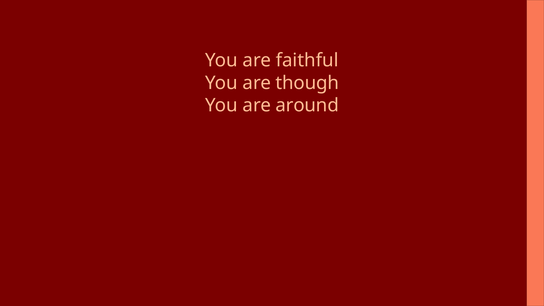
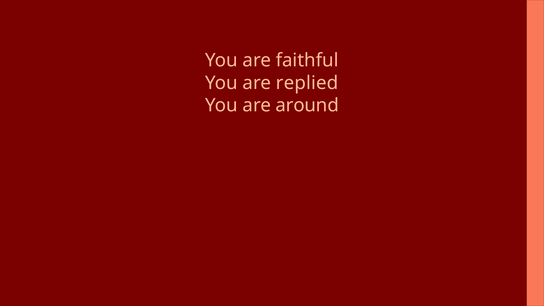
though: though -> replied
